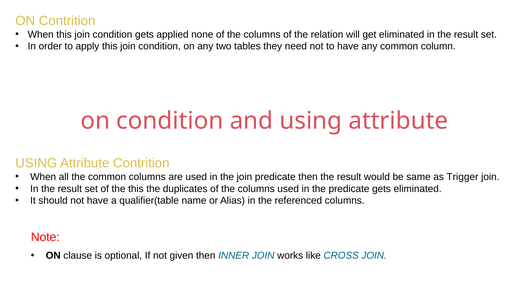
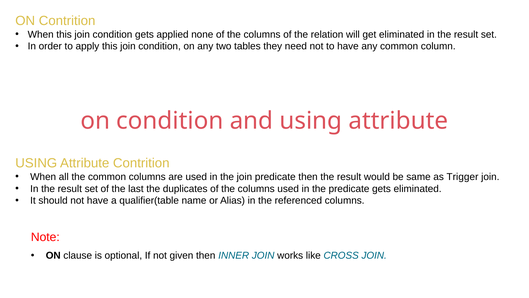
the this: this -> last
